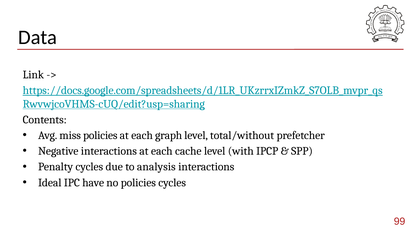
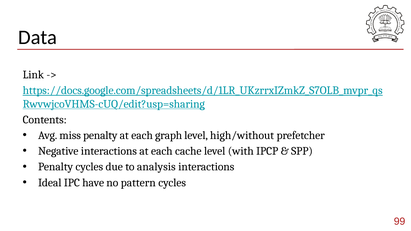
miss policies: policies -> penalty
total/without: total/without -> high/without
no policies: policies -> pattern
